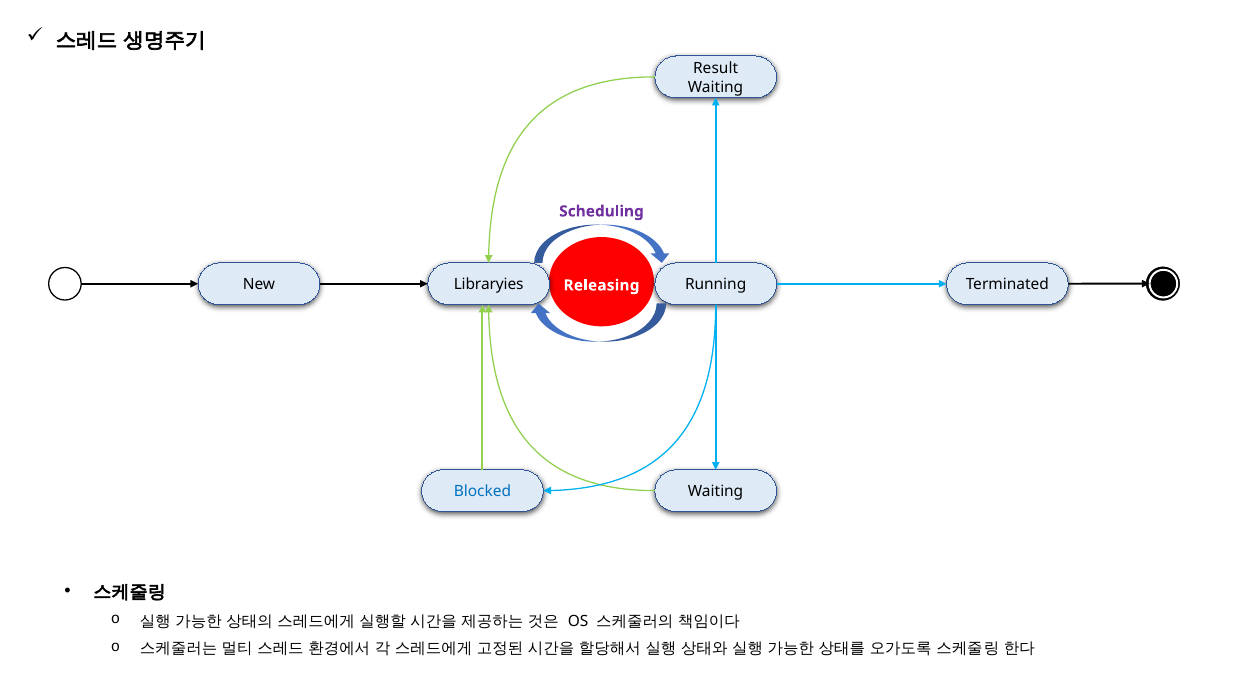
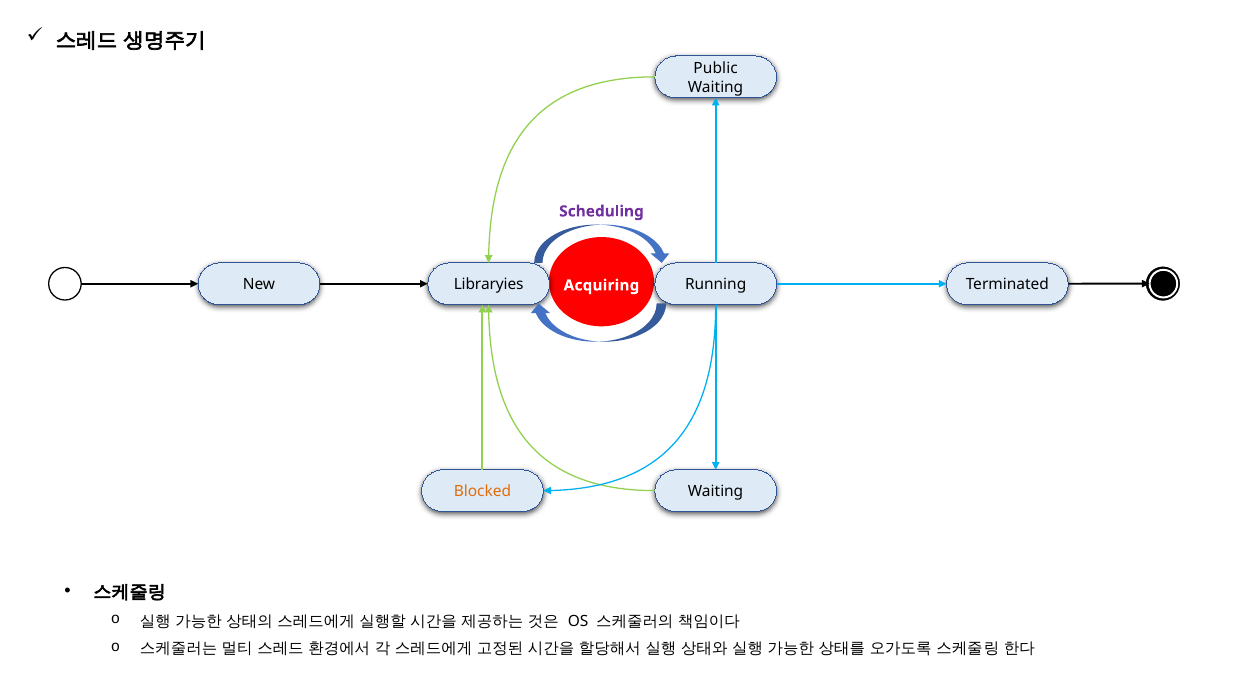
Result: Result -> Public
Releasing: Releasing -> Acquiring
Blocked colour: blue -> orange
